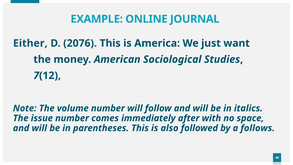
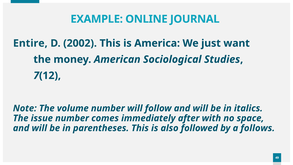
Either: Either -> Entire
2076: 2076 -> 2002
